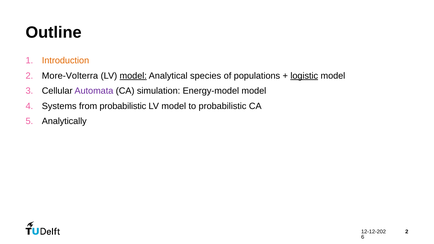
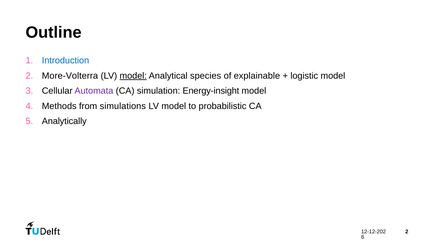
Introduction colour: orange -> blue
populations: populations -> explainable
logistic underline: present -> none
Energy-model: Energy-model -> Energy-insight
Systems: Systems -> Methods
from probabilistic: probabilistic -> simulations
